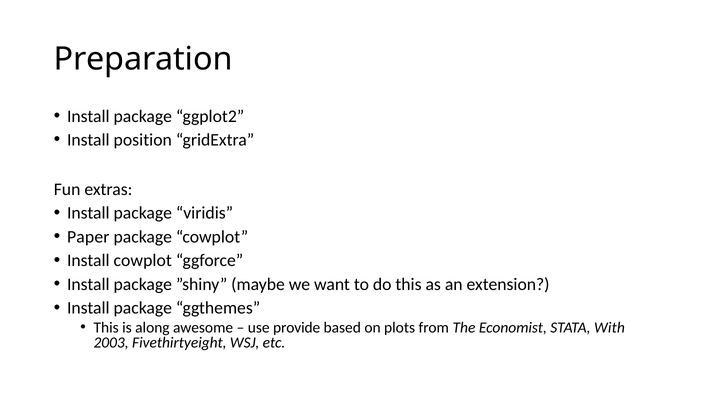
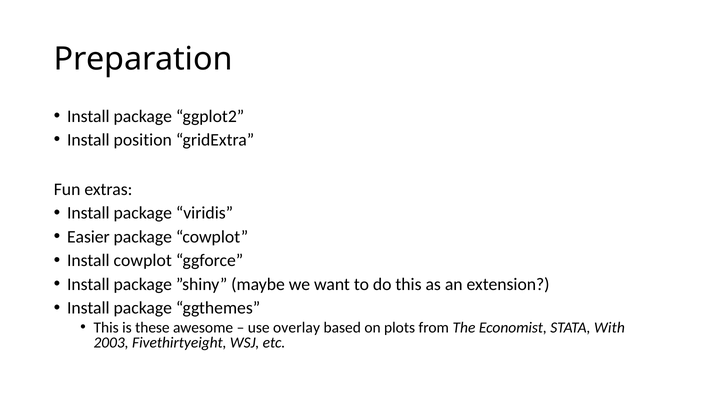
Paper: Paper -> Easier
along: along -> these
provide: provide -> overlay
